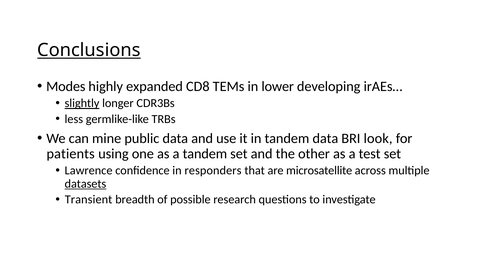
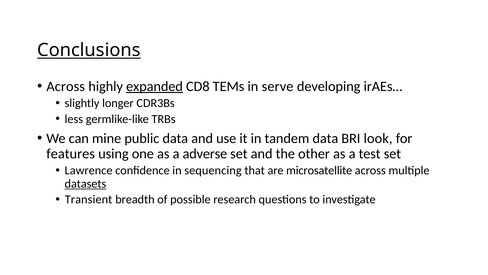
Modes at (66, 86): Modes -> Across
expanded underline: none -> present
lower: lower -> serve
slightly underline: present -> none
patients: patients -> features
a tandem: tandem -> adverse
responders: responders -> sequencing
